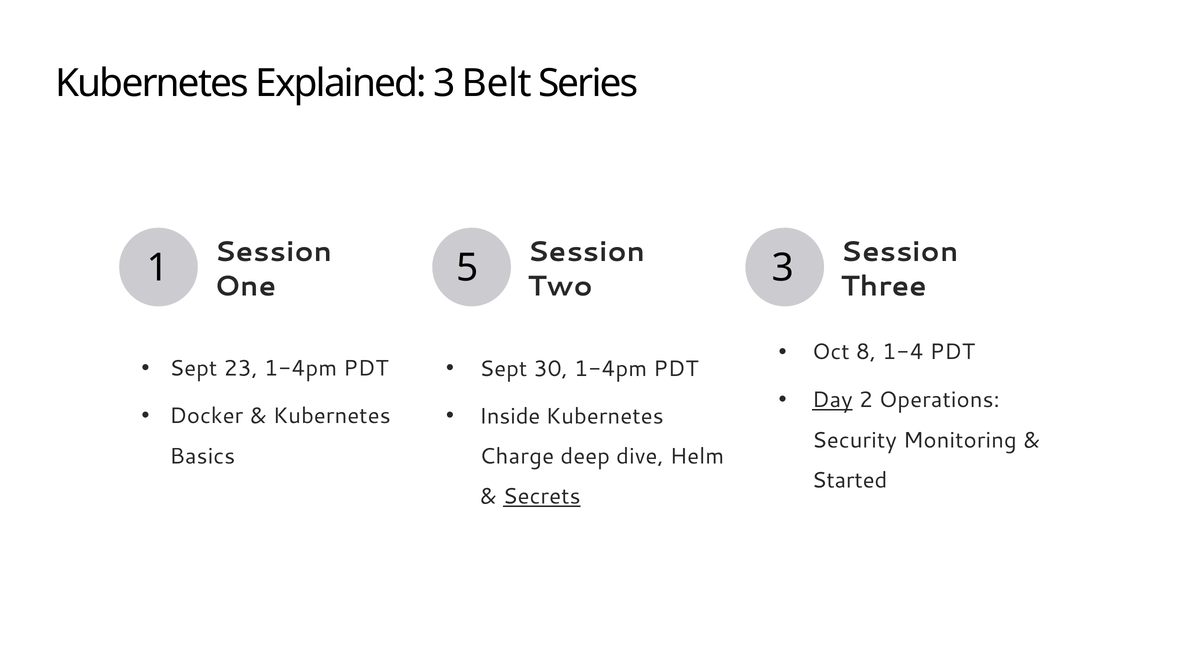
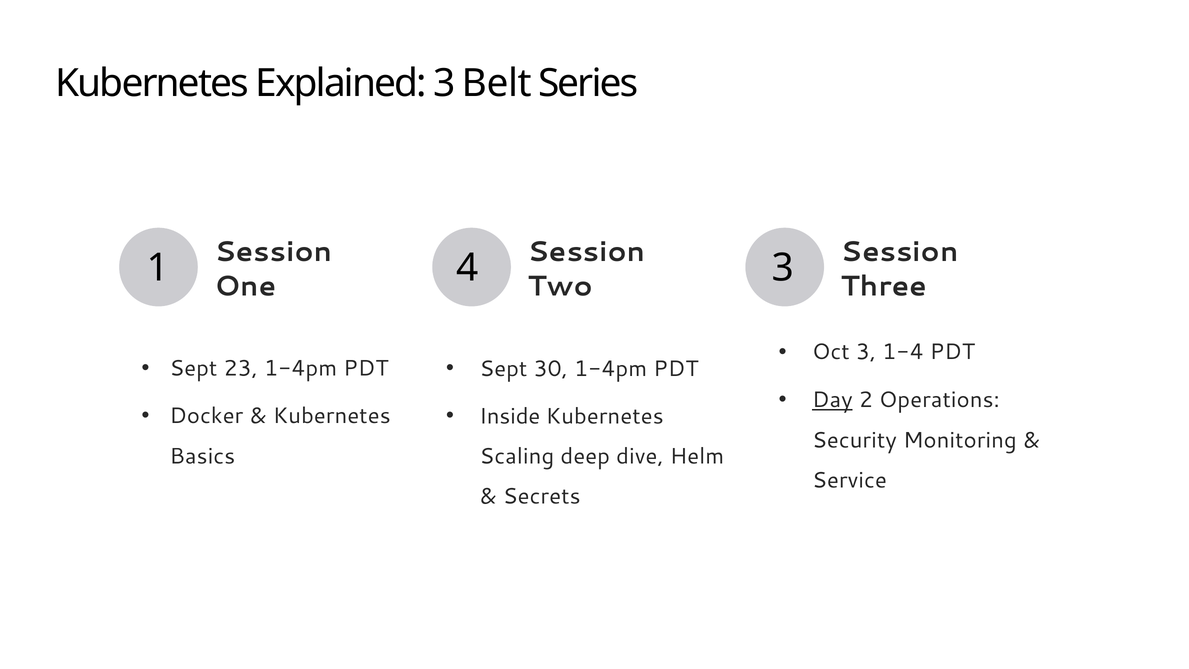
5: 5 -> 4
Oct 8: 8 -> 3
Charge: Charge -> Scaling
Started: Started -> Service
Secrets underline: present -> none
